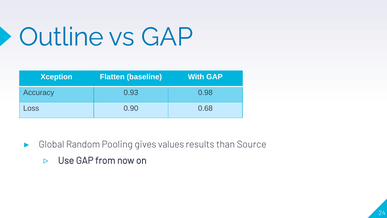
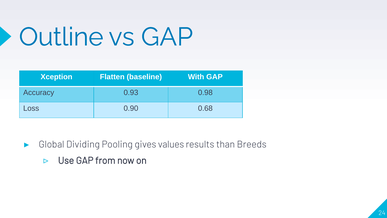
Random: Random -> Dividing
Source: Source -> Breeds
